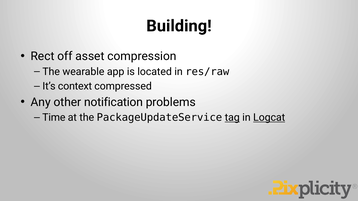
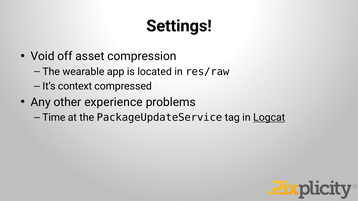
Building: Building -> Settings
Rect: Rect -> Void
notification: notification -> experience
tag underline: present -> none
